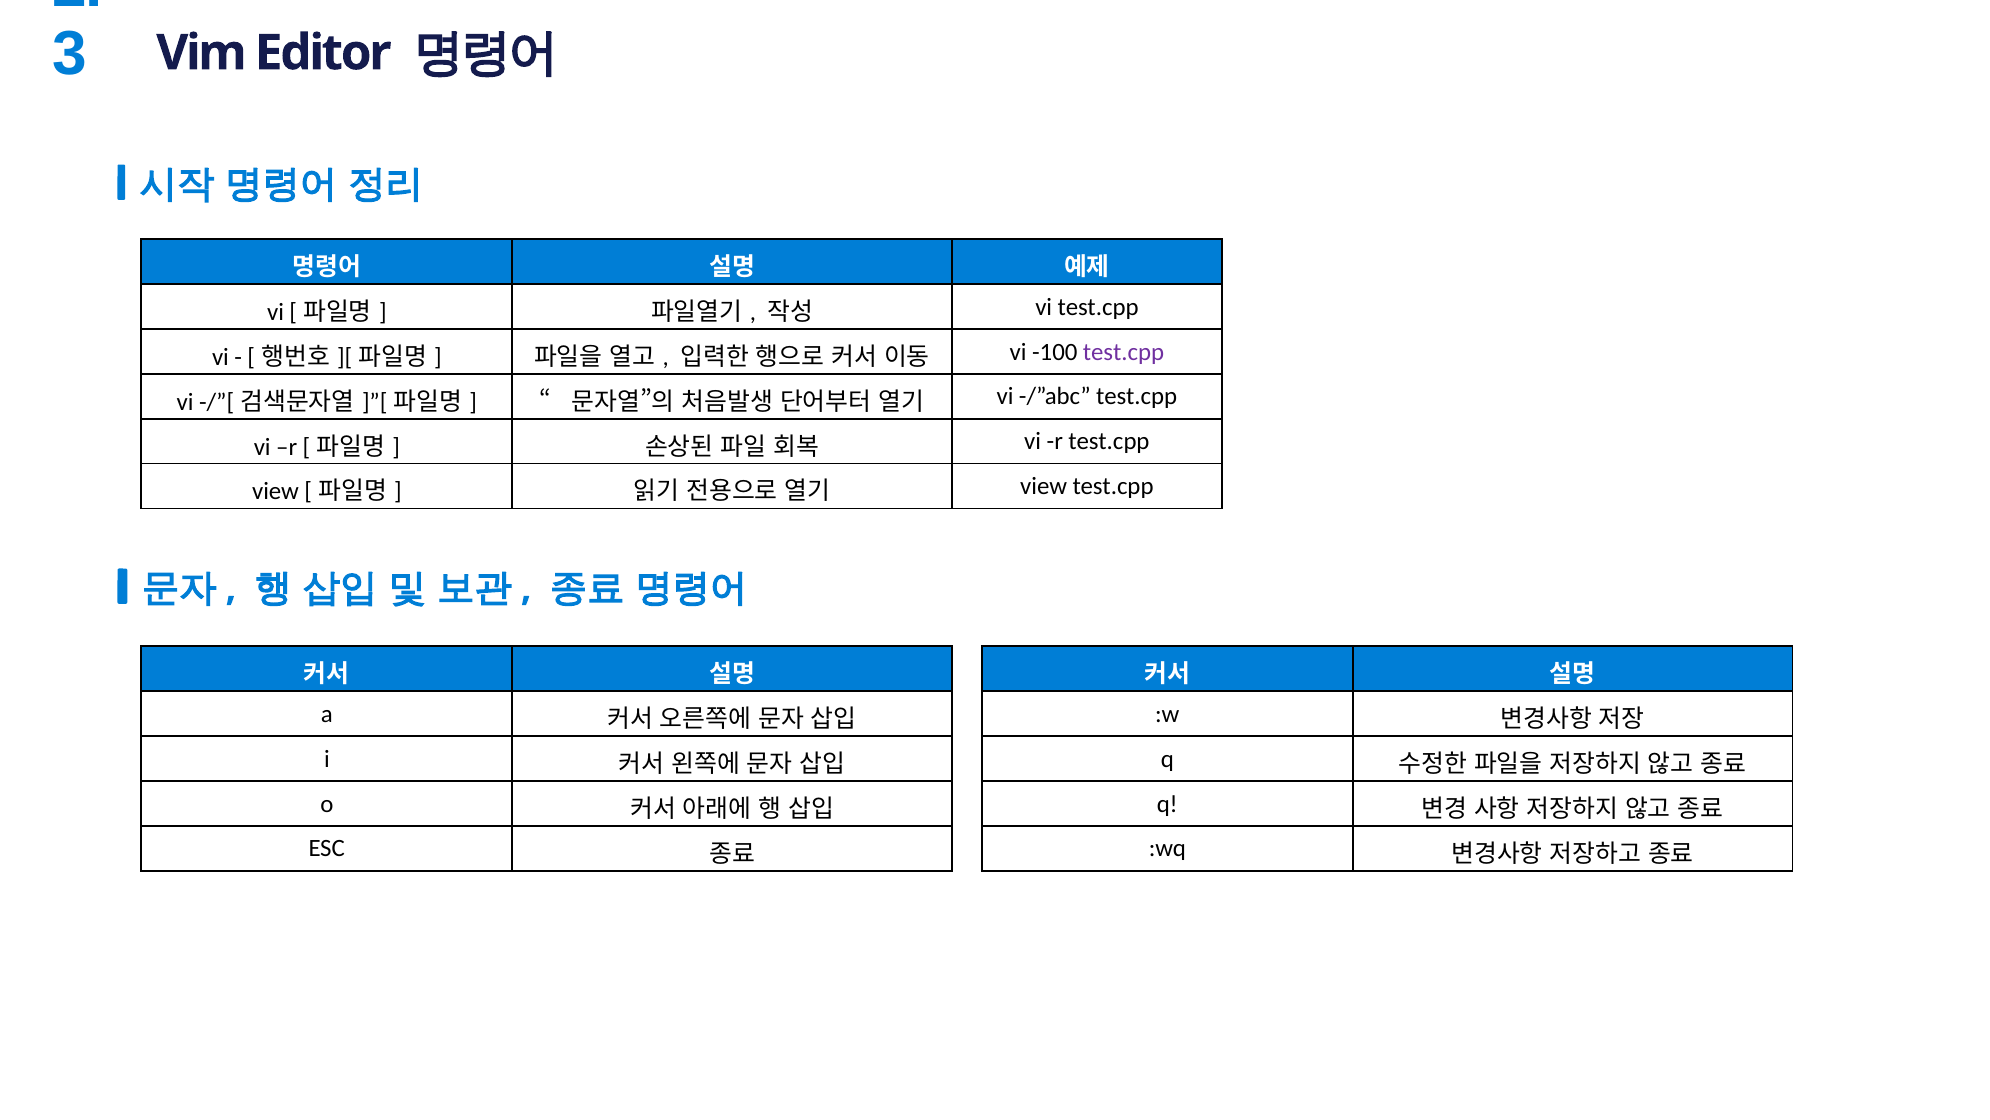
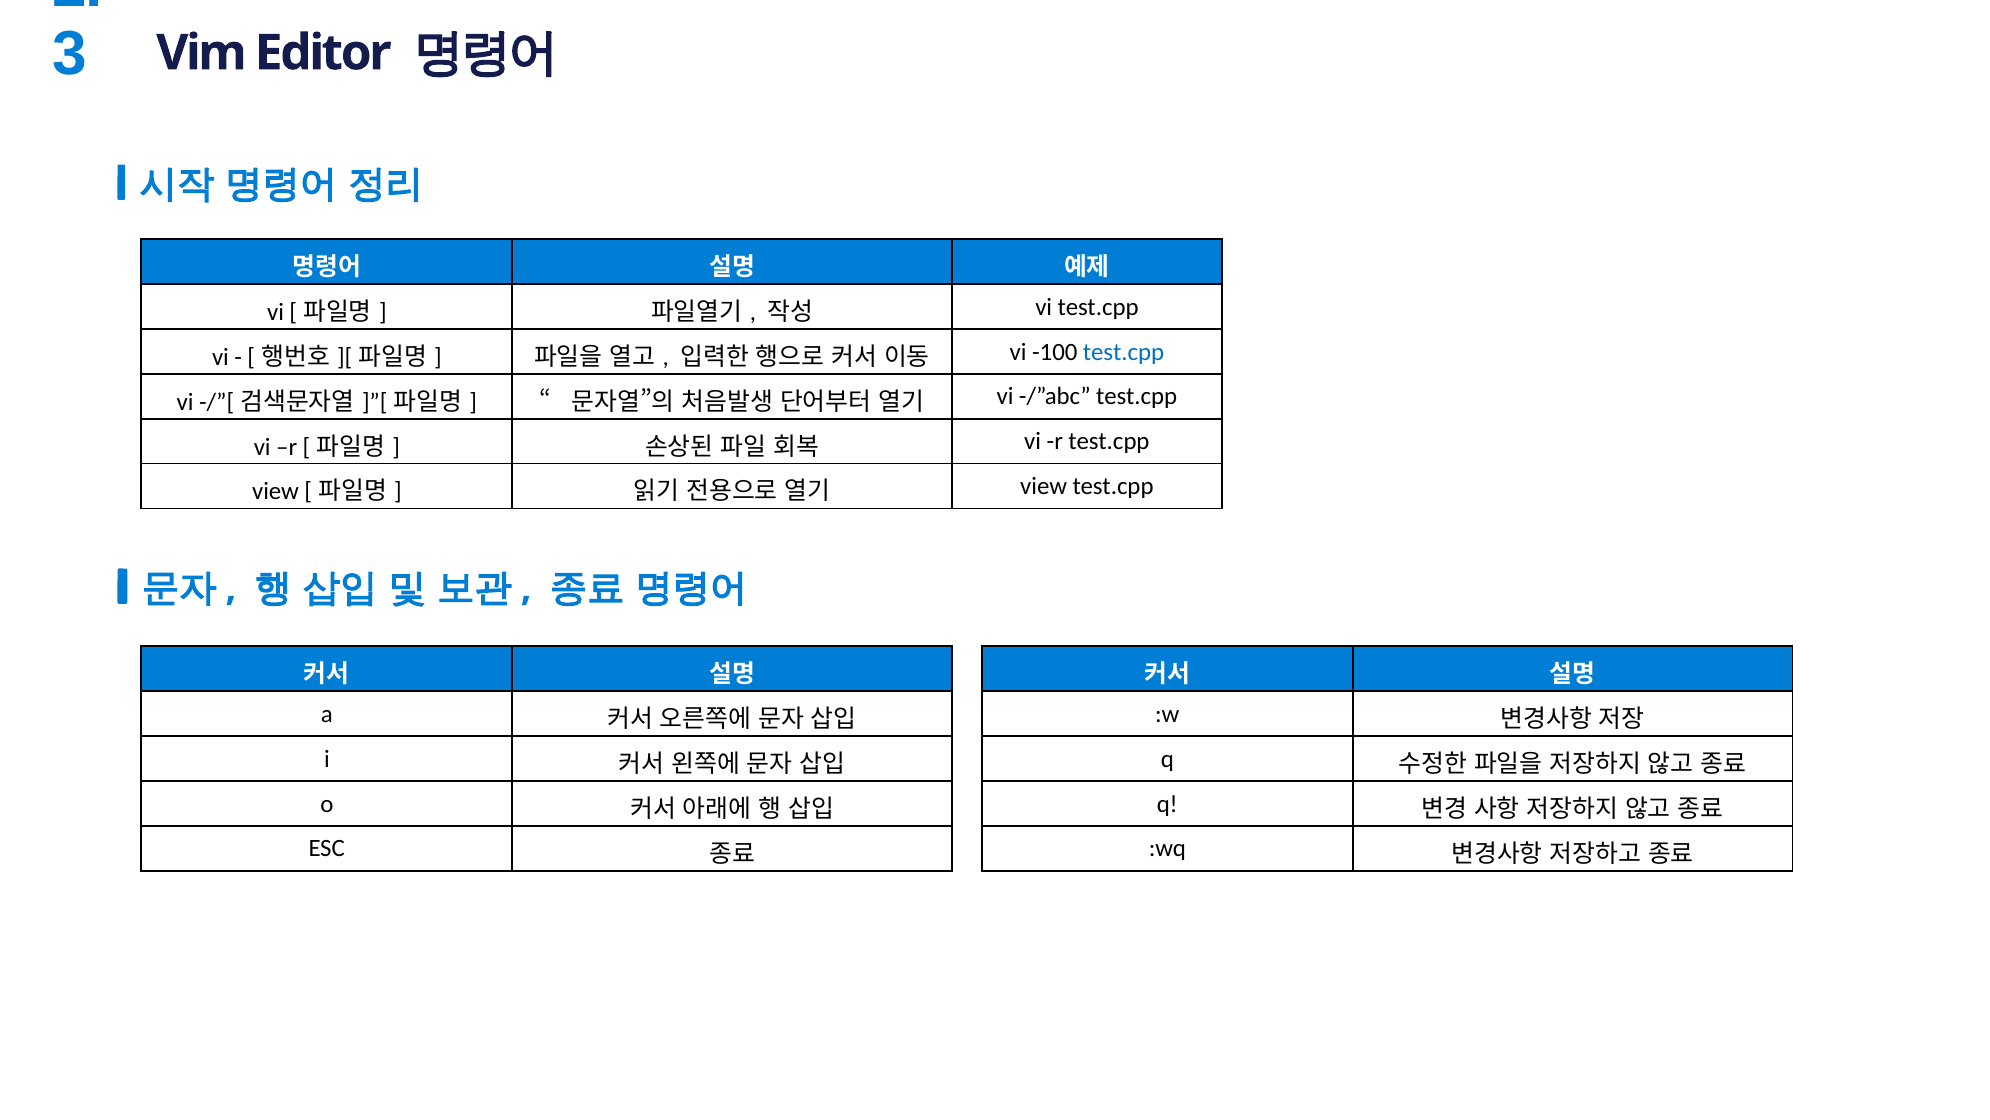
test.cpp at (1123, 352) colour: purple -> blue
